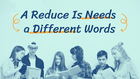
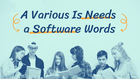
Reduce: Reduce -> Various
Different: Different -> Software
